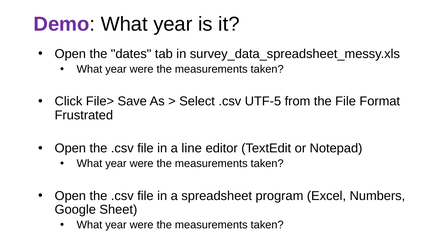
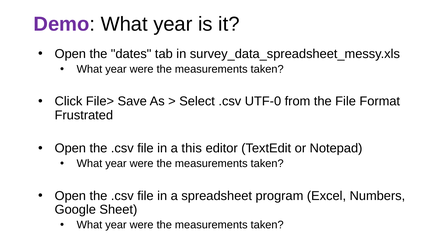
UTF-5: UTF-5 -> UTF-0
line: line -> this
